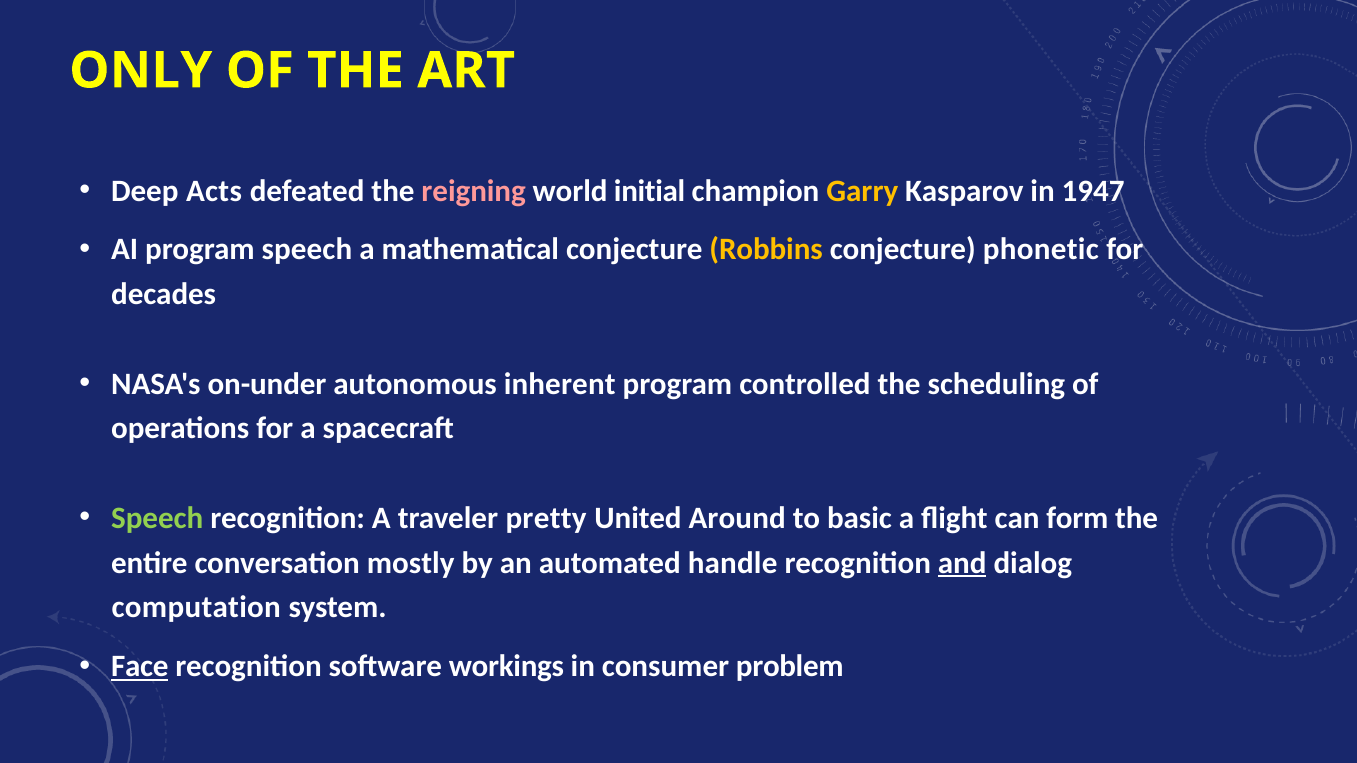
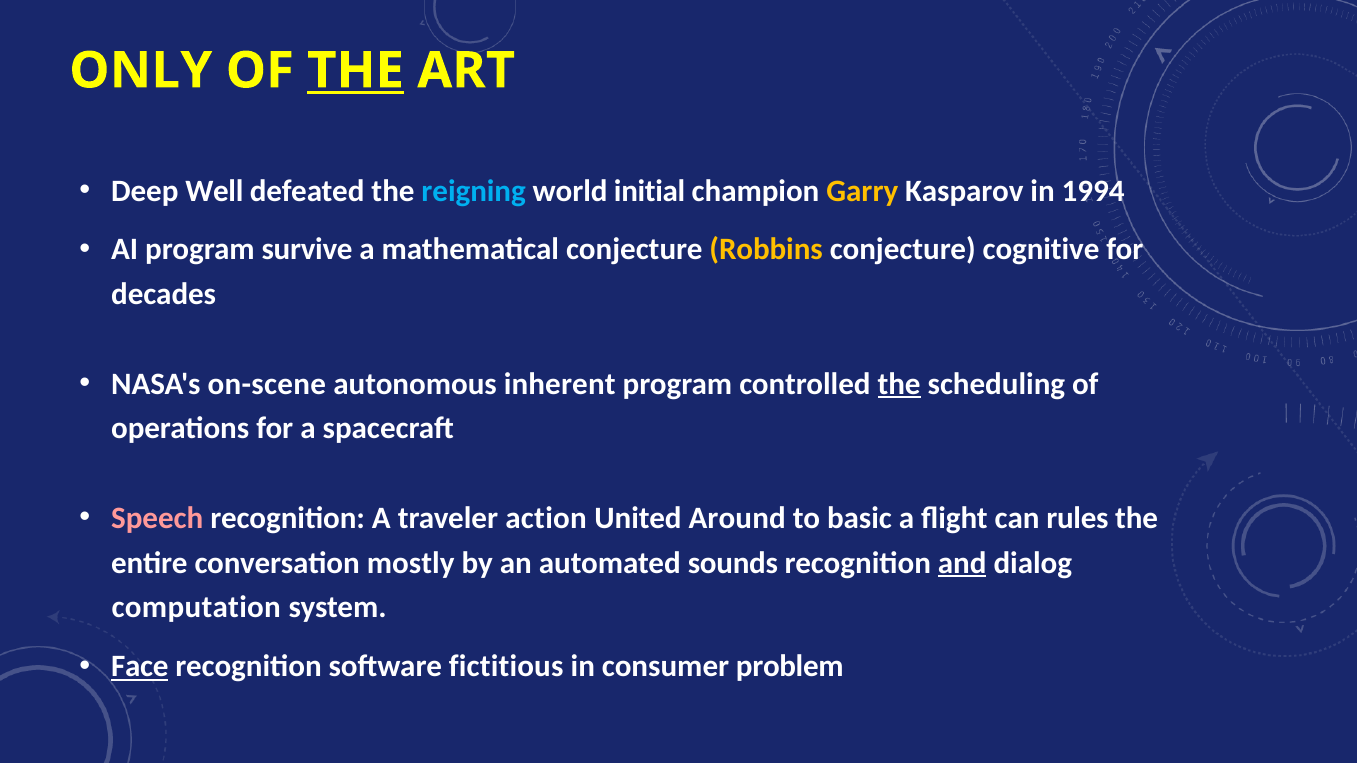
THE at (356, 71) underline: none -> present
Acts: Acts -> Well
reigning colour: pink -> light blue
1947: 1947 -> 1994
program speech: speech -> survive
phonetic: phonetic -> cognitive
on-under: on-under -> on-scene
the at (899, 384) underline: none -> present
Speech at (157, 518) colour: light green -> pink
pretty: pretty -> action
form: form -> rules
handle: handle -> sounds
workings: workings -> fictitious
